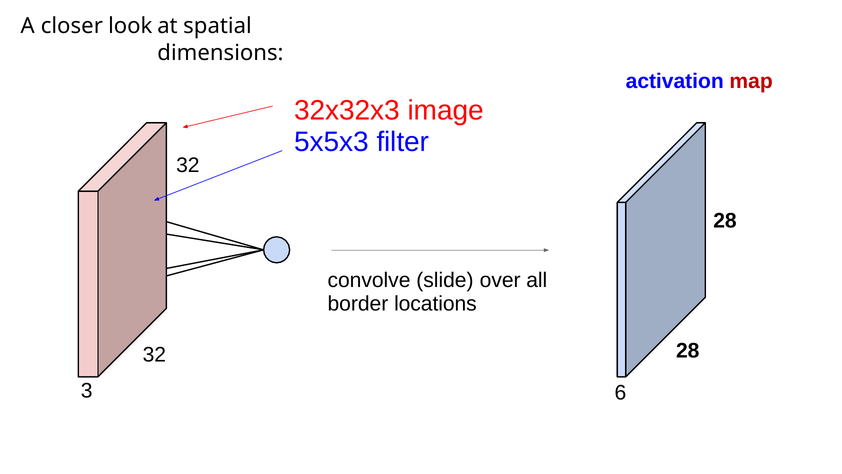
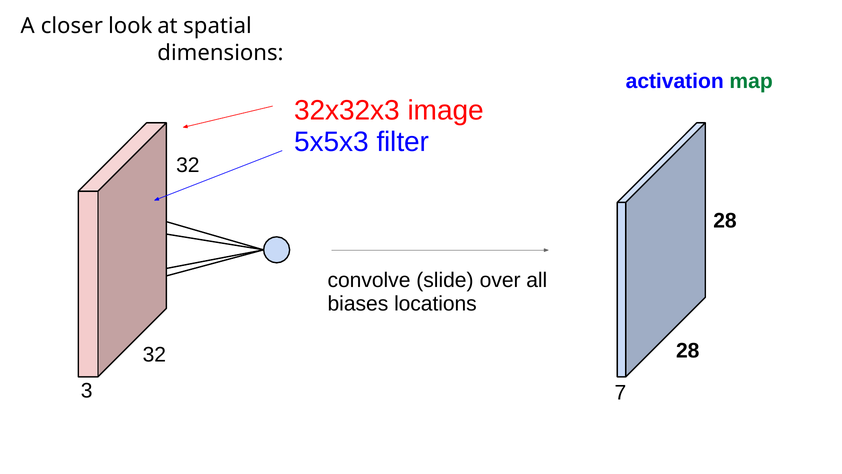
map colour: red -> green
border: border -> biases
6: 6 -> 7
